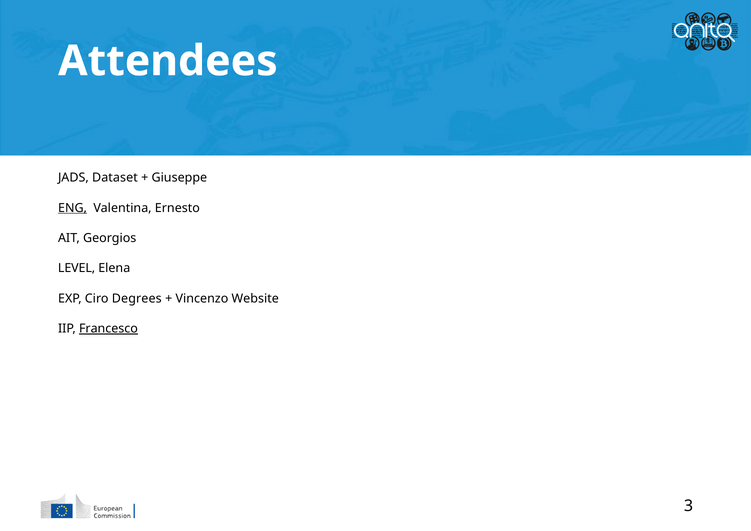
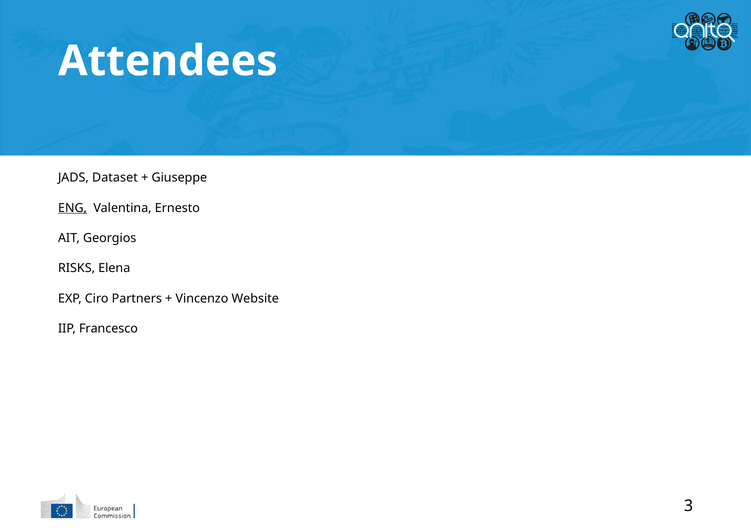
LEVEL: LEVEL -> RISKS
Degrees: Degrees -> Partners
Francesco underline: present -> none
